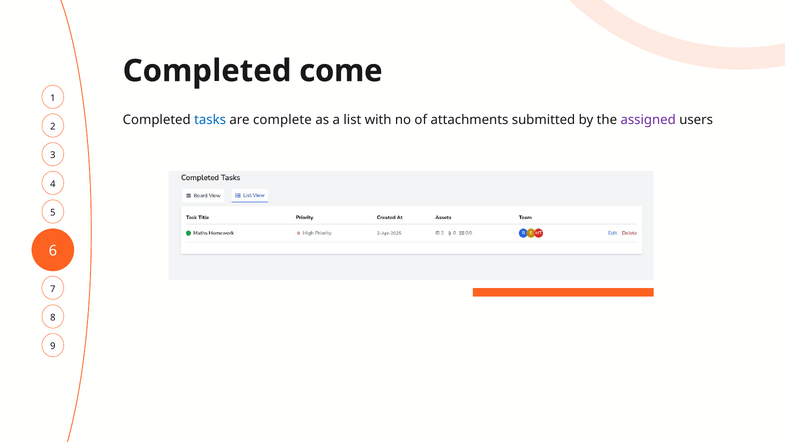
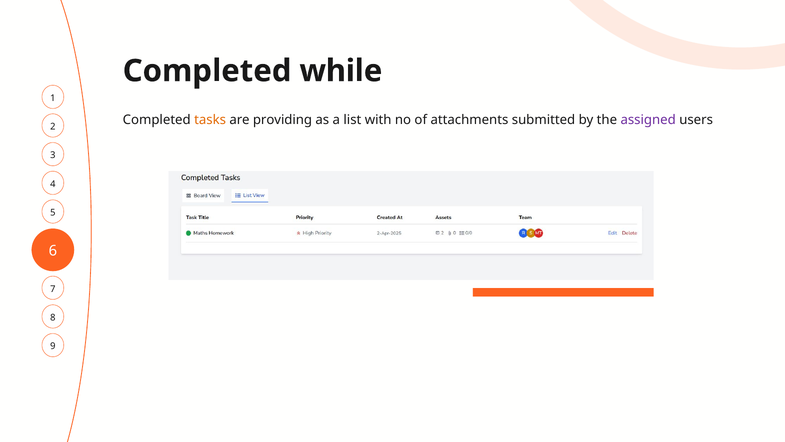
come: come -> while
tasks colour: blue -> orange
complete: complete -> providing
